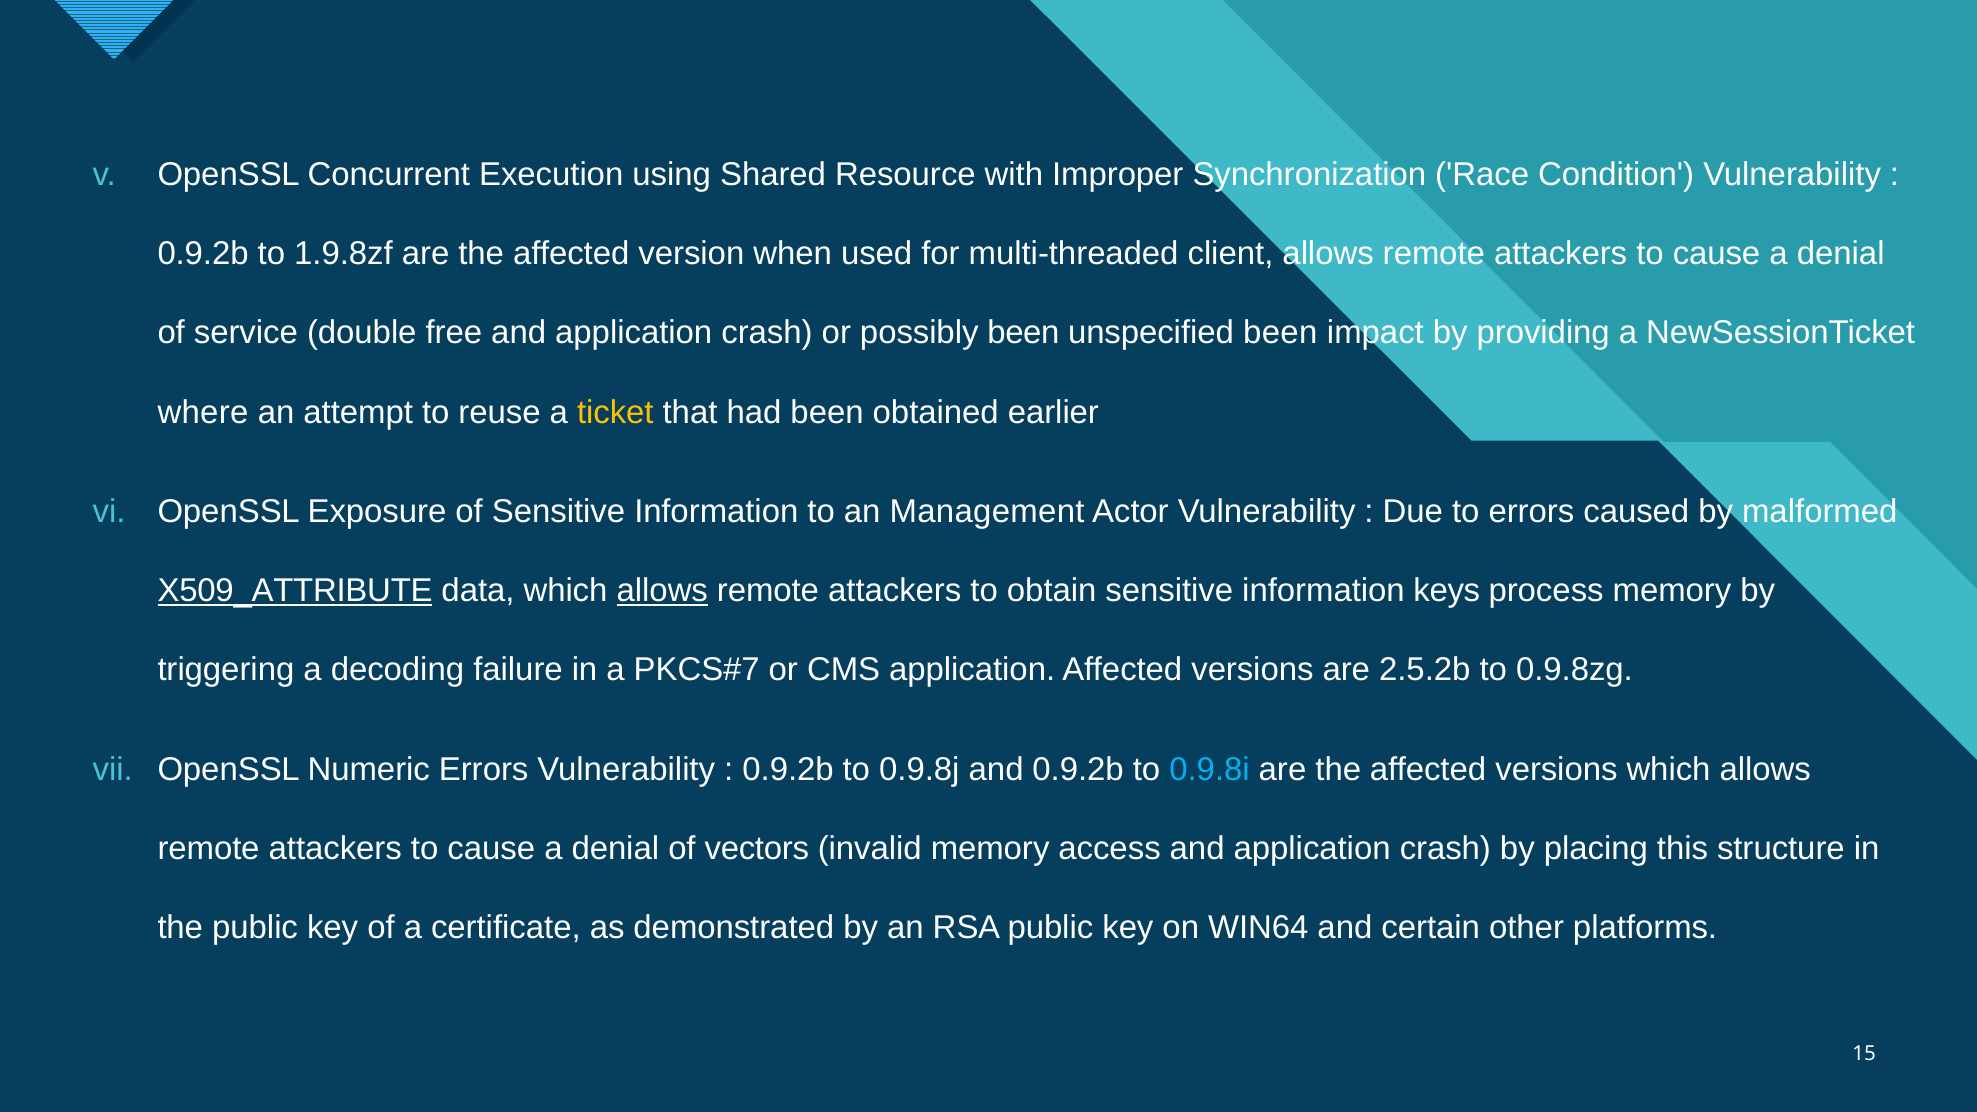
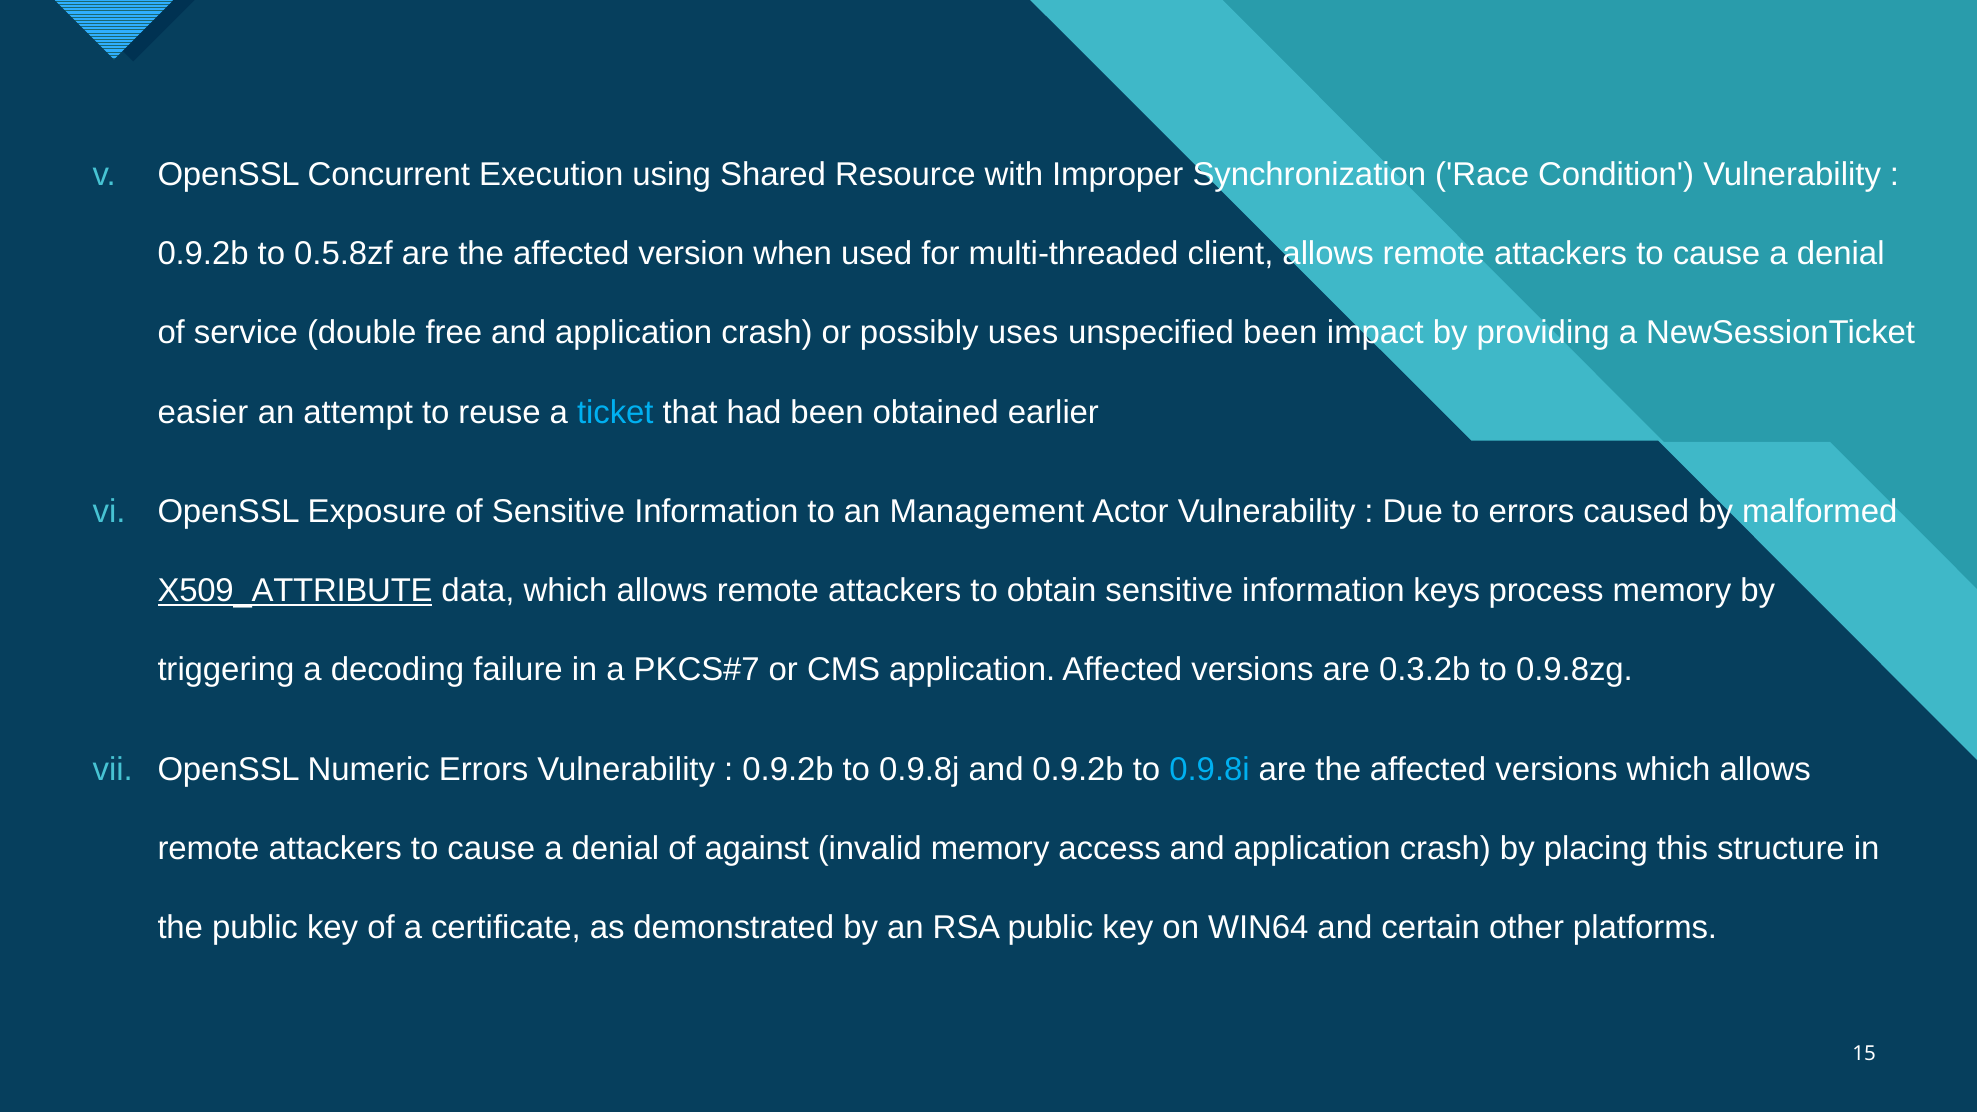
1.9.8zf: 1.9.8zf -> 0.5.8zf
possibly been: been -> uses
where: where -> easier
ticket colour: yellow -> light blue
allows at (662, 591) underline: present -> none
2.5.2b: 2.5.2b -> 0.3.2b
vectors: vectors -> against
